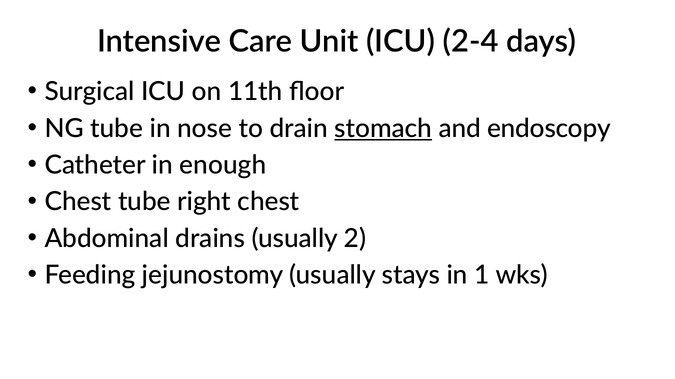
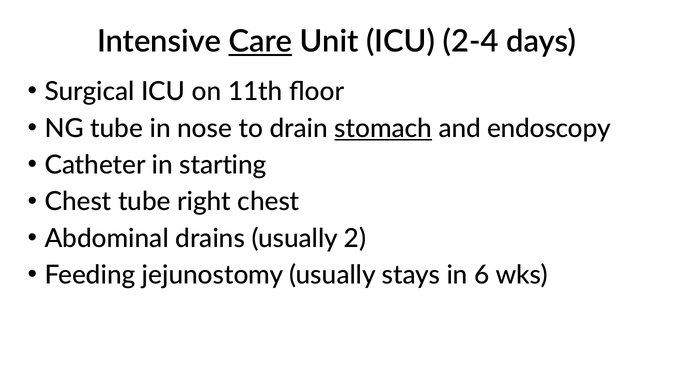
Care underline: none -> present
enough: enough -> starting
1: 1 -> 6
